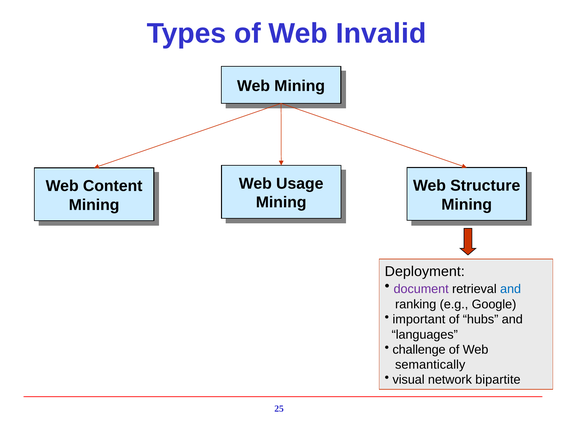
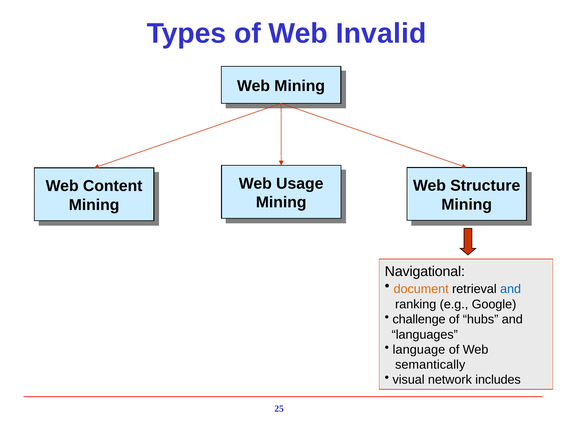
Deployment: Deployment -> Navigational
document colour: purple -> orange
important: important -> challenge
challenge: challenge -> language
bipartite: bipartite -> includes
